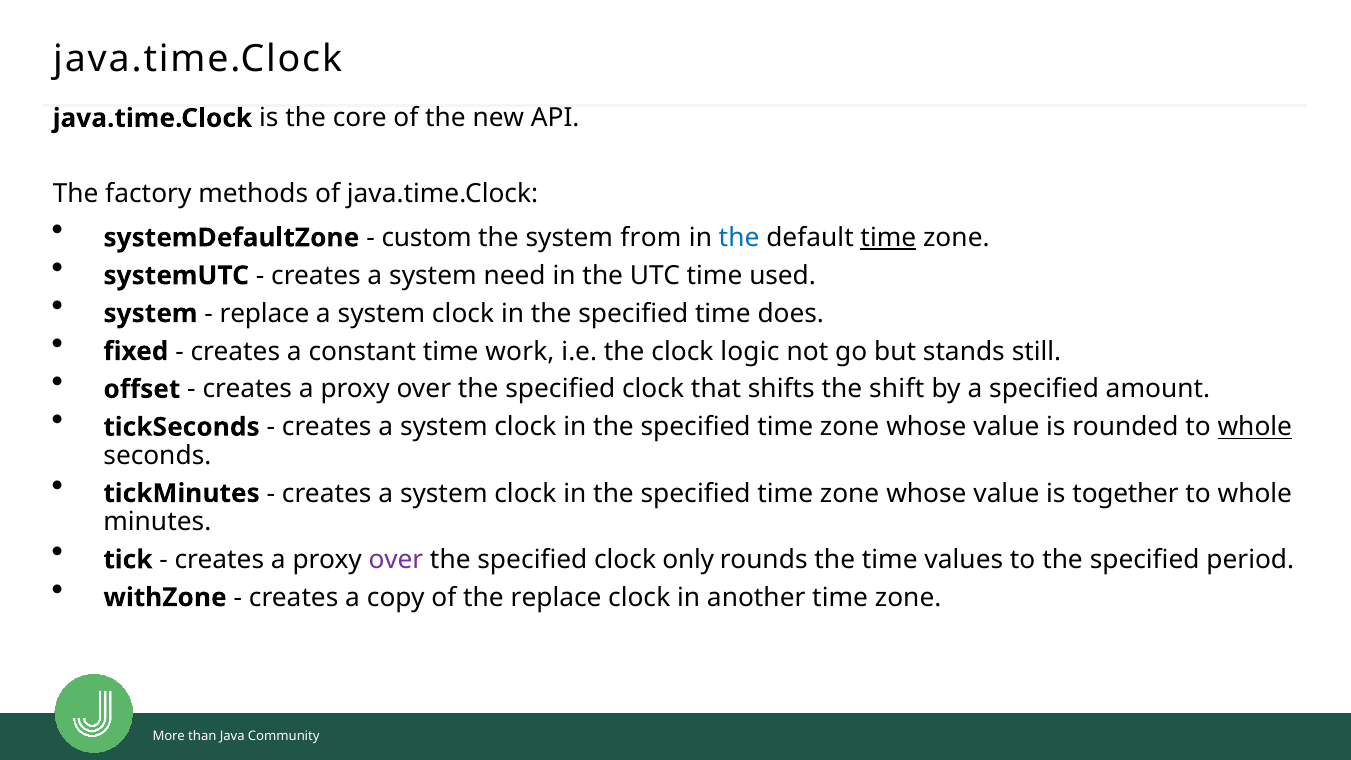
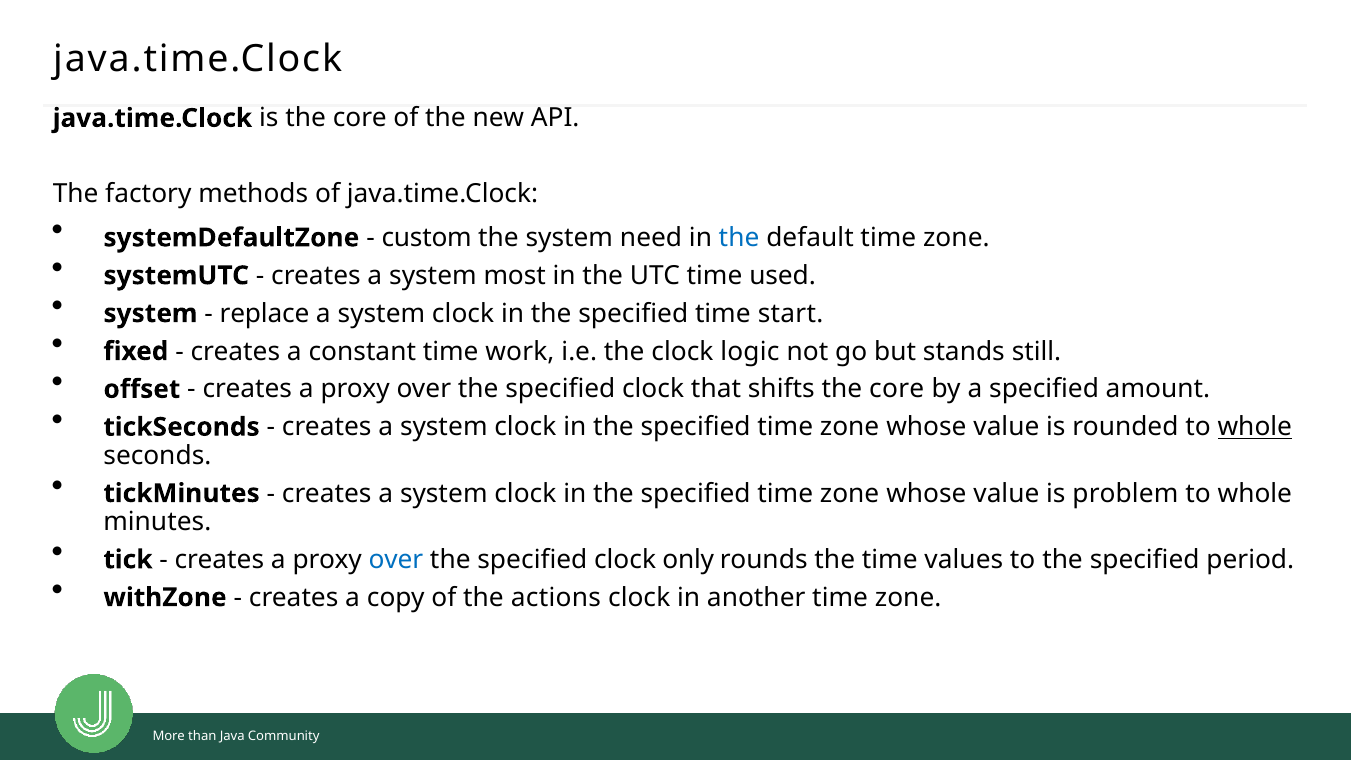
from: from -> need
time at (888, 238) underline: present -> none
need: need -> most
does: does -> start
shifts the shift: shift -> core
together: together -> problem
over at (396, 560) colour: purple -> blue
the replace: replace -> actions
